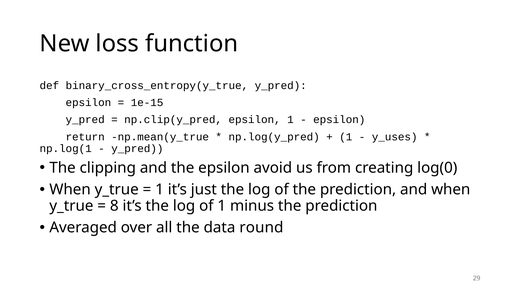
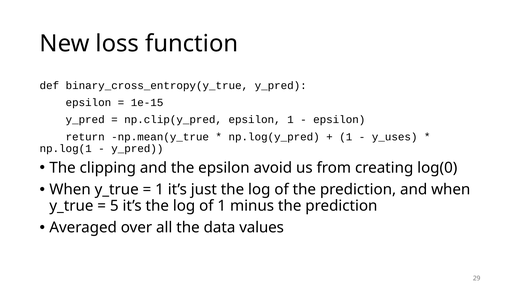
8: 8 -> 5
round: round -> values
